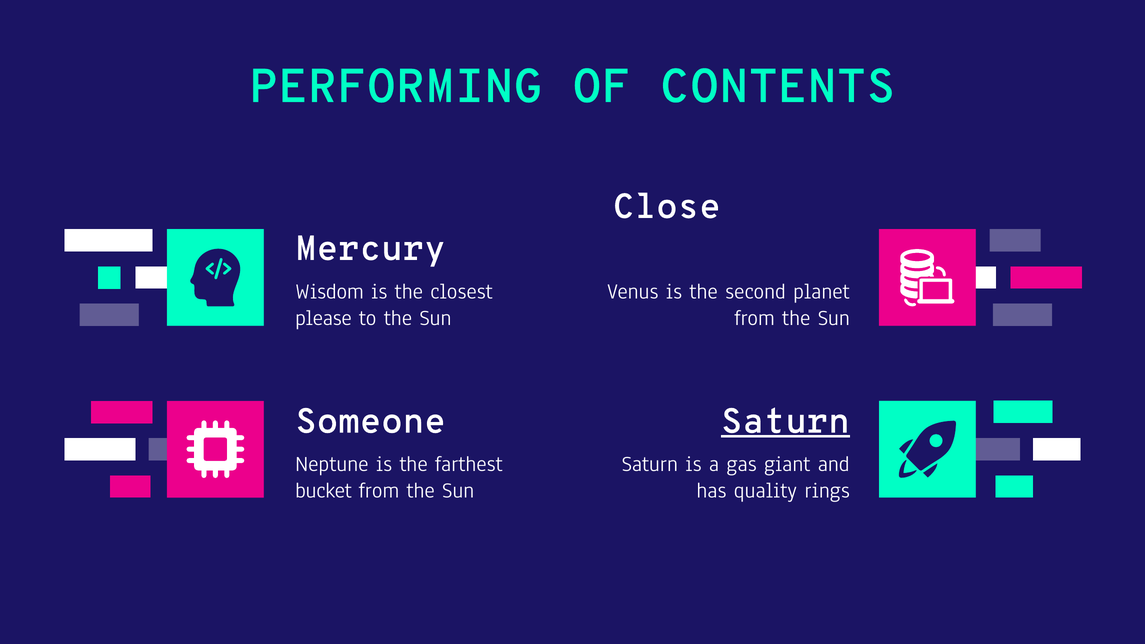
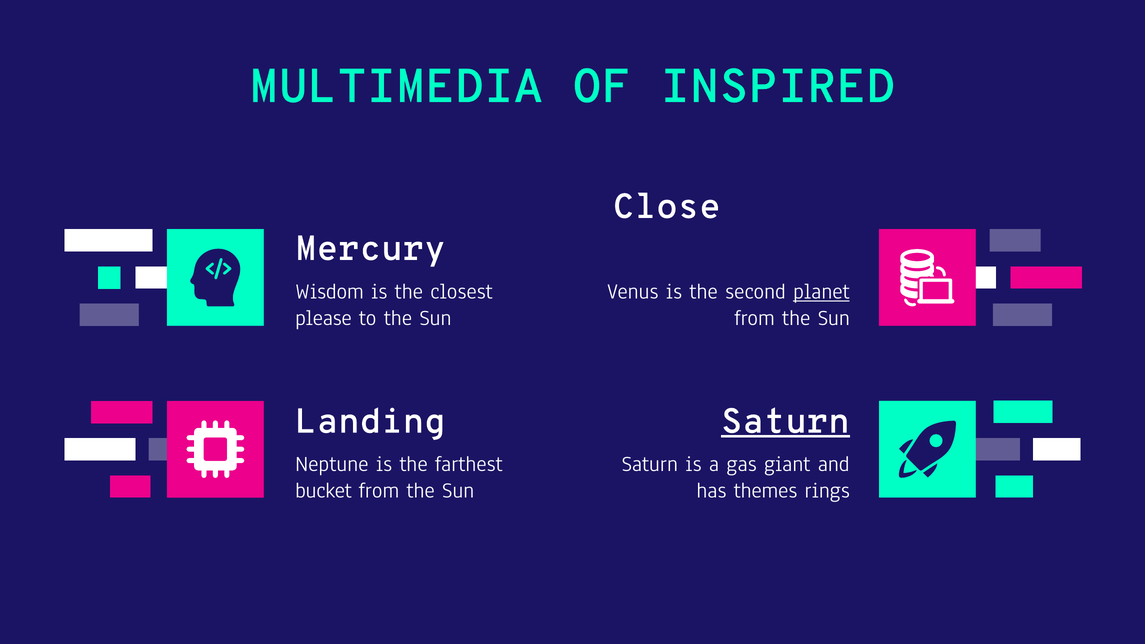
PERFORMING: PERFORMING -> MULTIMEDIA
CONTENTS: CONTENTS -> INSPIRED
planet underline: none -> present
Someone: Someone -> Landing
quality: quality -> themes
